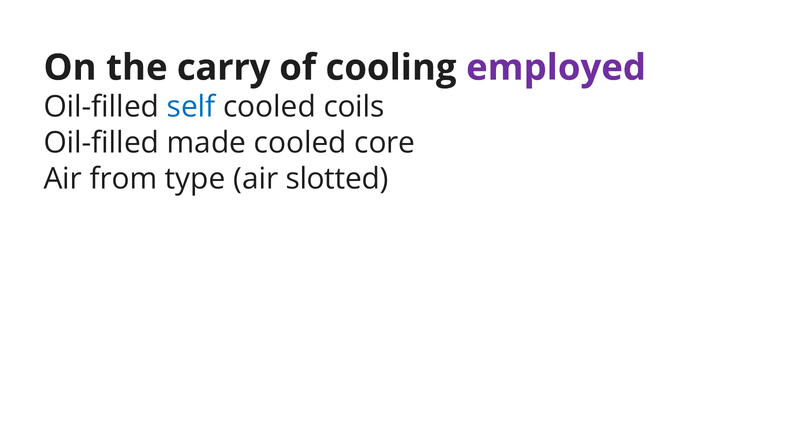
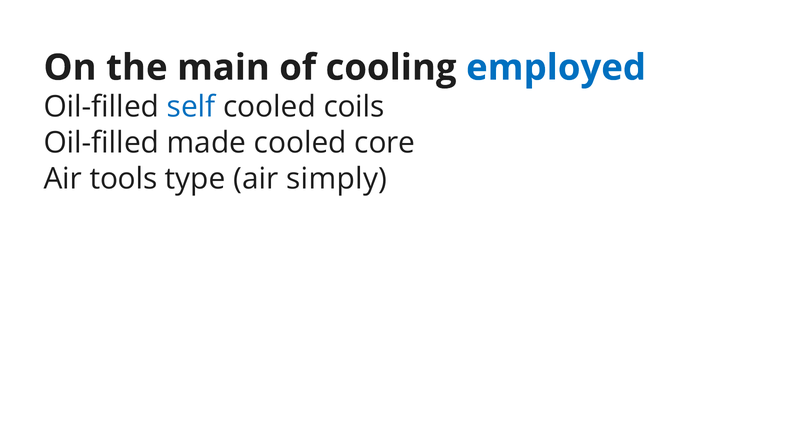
carry: carry -> main
employed colour: purple -> blue
from: from -> tools
slotted: slotted -> simply
